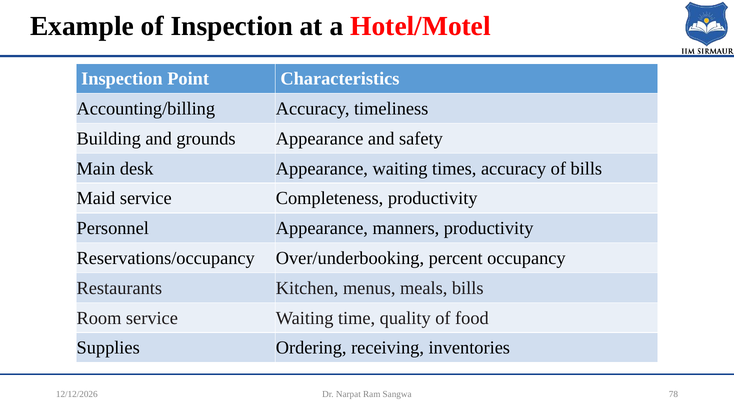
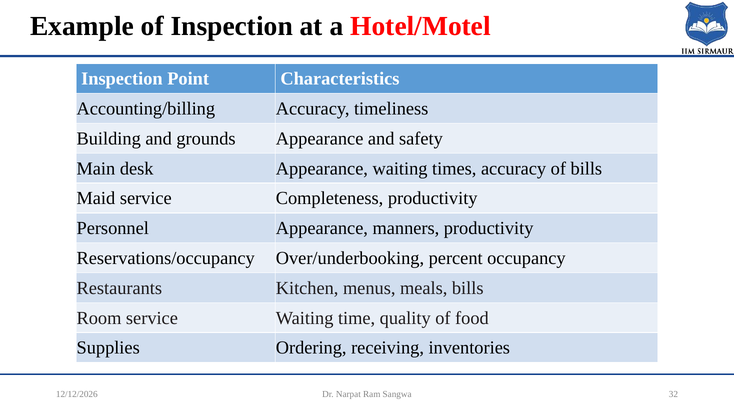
78: 78 -> 32
